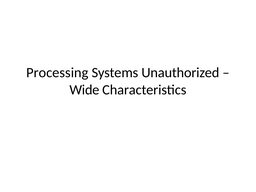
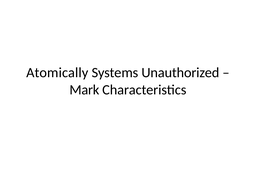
Processing: Processing -> Atomically
Wide: Wide -> Mark
